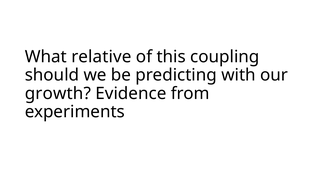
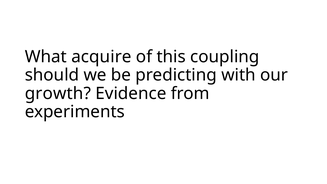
relative: relative -> acquire
